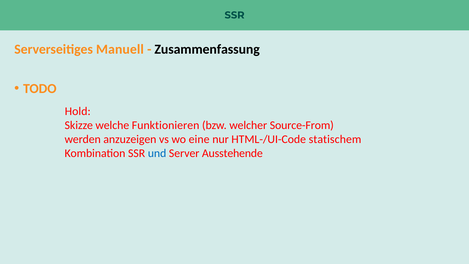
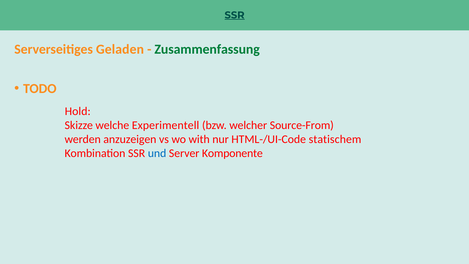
SSR at (235, 15) underline: none -> present
Manuell: Manuell -> Geladen
Zusammenfassung colour: black -> green
Funktionieren: Funktionieren -> Experimentell
eine: eine -> with
Ausstehende: Ausstehende -> Komponente
